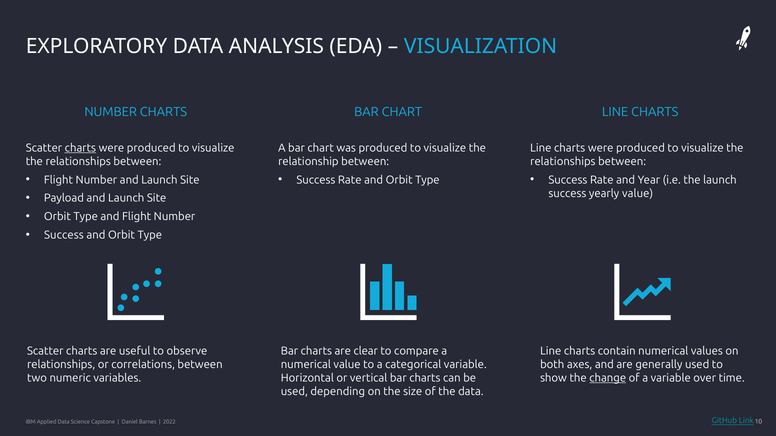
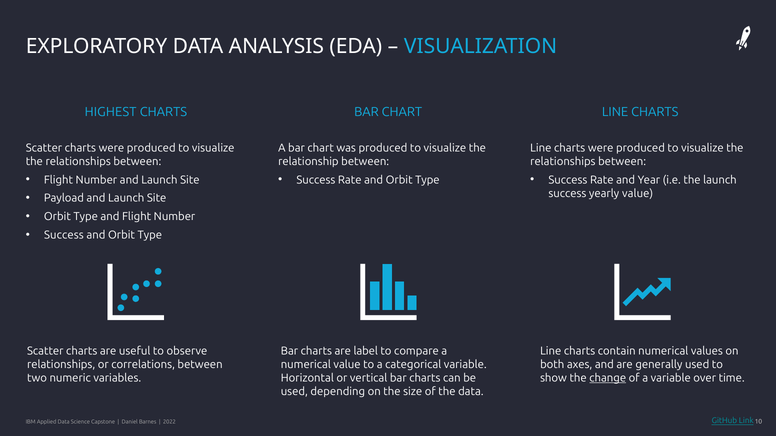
NUMBER at (111, 112): NUMBER -> HIGHEST
charts at (80, 148) underline: present -> none
clear: clear -> label
